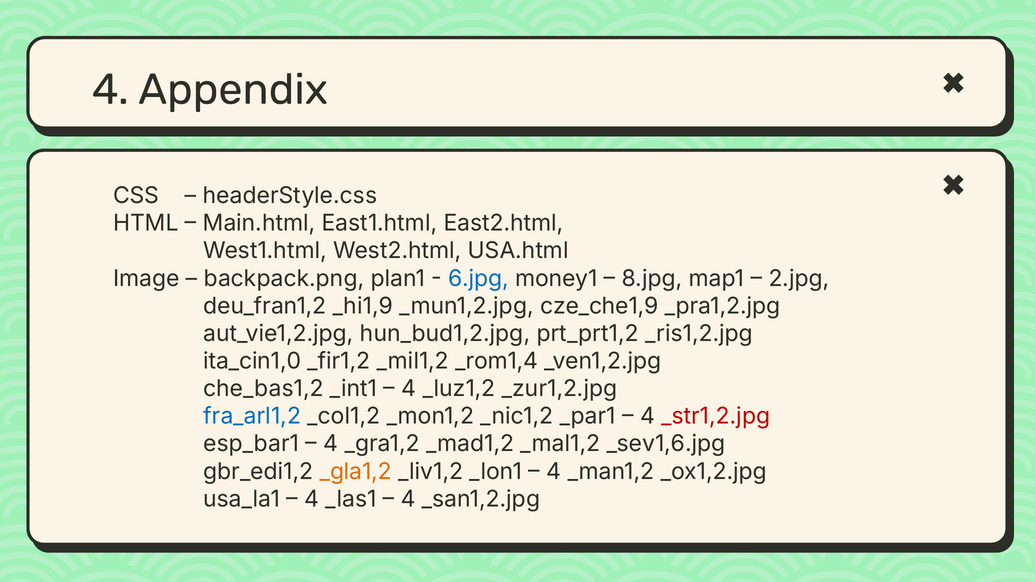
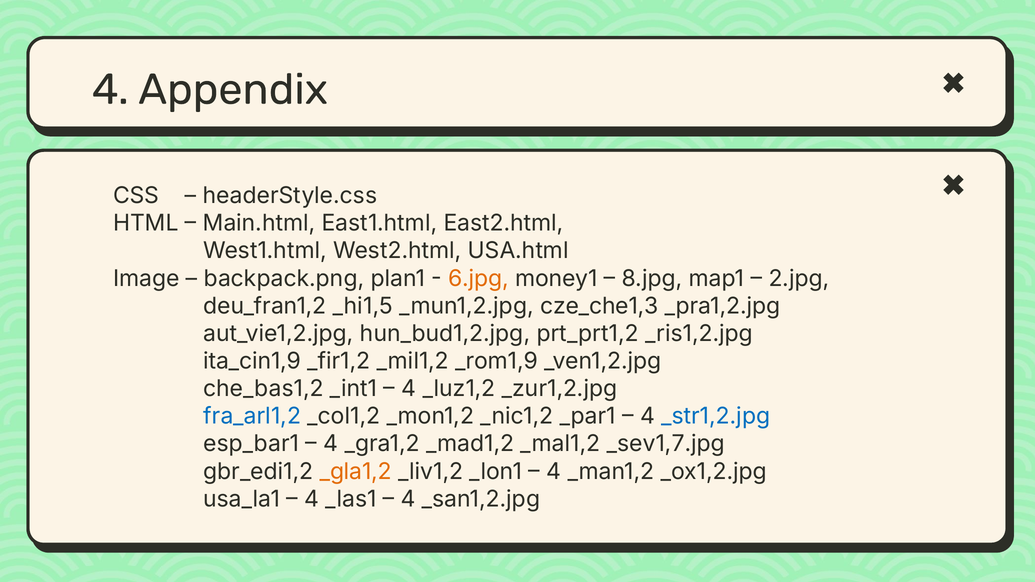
6.jpg colour: blue -> orange
_hi1,9: _hi1,9 -> _hi1,5
cze_che1,9: cze_che1,9 -> cze_che1,3
ita_cin1,0: ita_cin1,0 -> ita_cin1,9
_rom1,4: _rom1,4 -> _rom1,9
_str1,2.jpg colour: red -> blue
_sev1,6.jpg: _sev1,6.jpg -> _sev1,7.jpg
